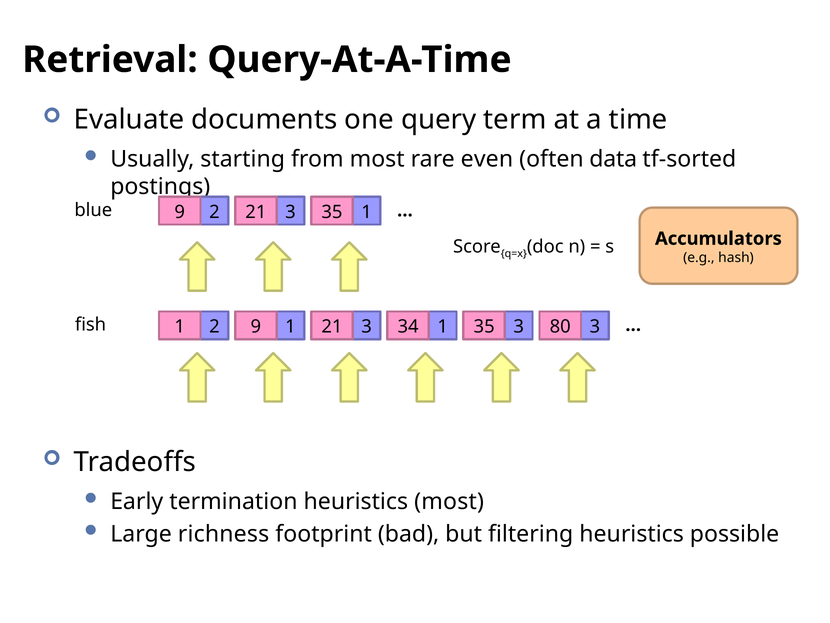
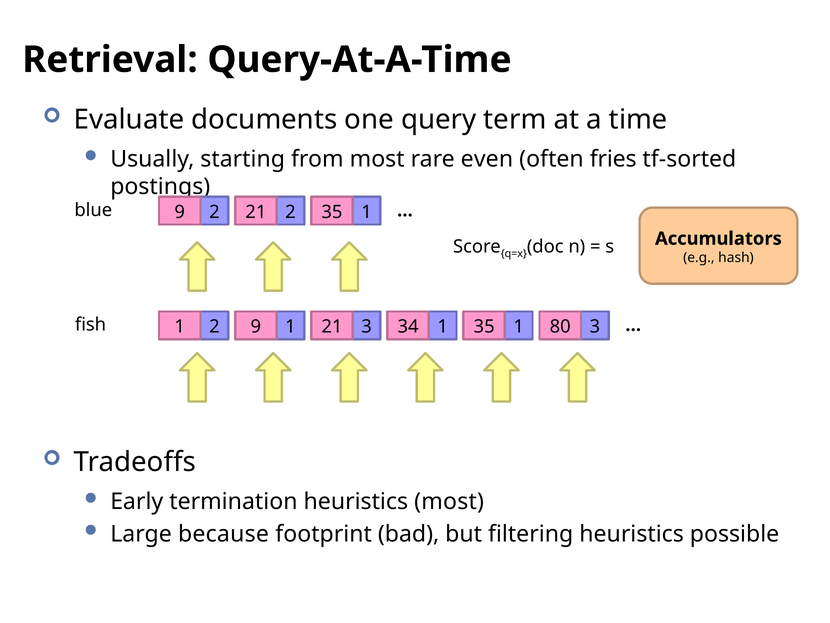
data: data -> fries
2 3: 3 -> 2
3 1 3: 3 -> 1
richness: richness -> because
